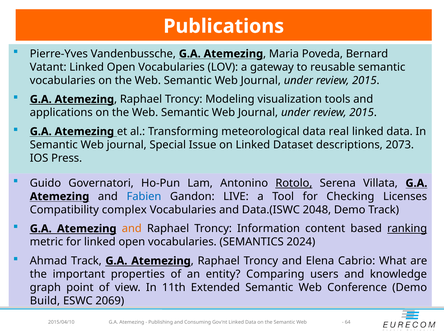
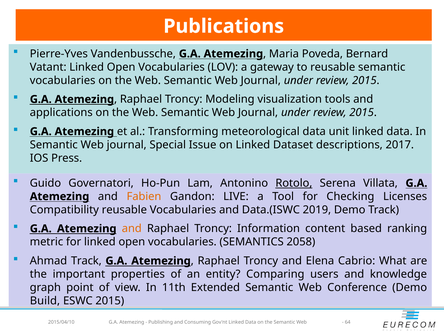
real: real -> unit
2073: 2073 -> 2017
Fabien colour: blue -> orange
Compatibility complex: complex -> reusable
2048: 2048 -> 2019
ranking underline: present -> none
2024: 2024 -> 2058
ESWC 2069: 2069 -> 2015
